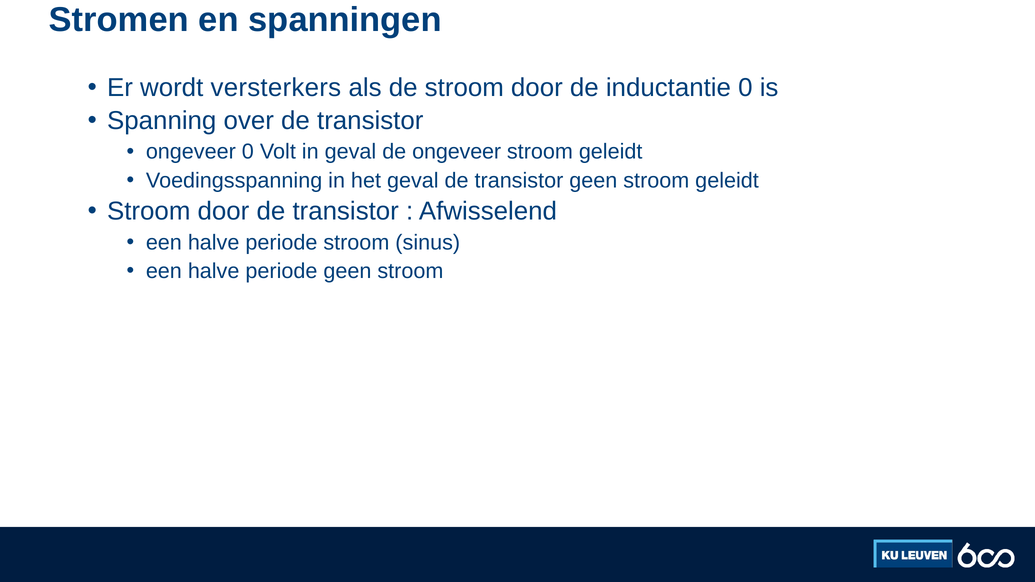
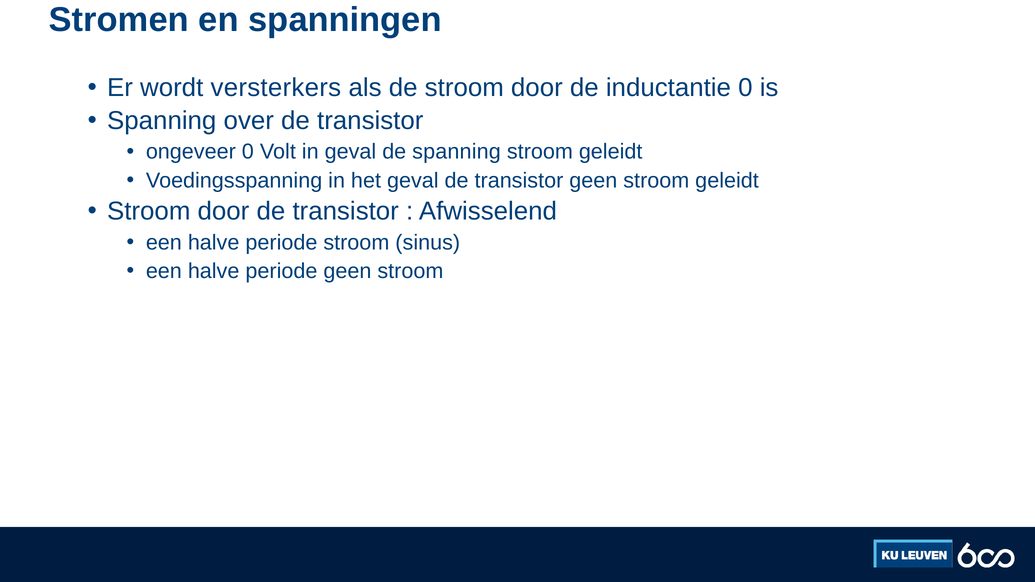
de ongeveer: ongeveer -> spanning
